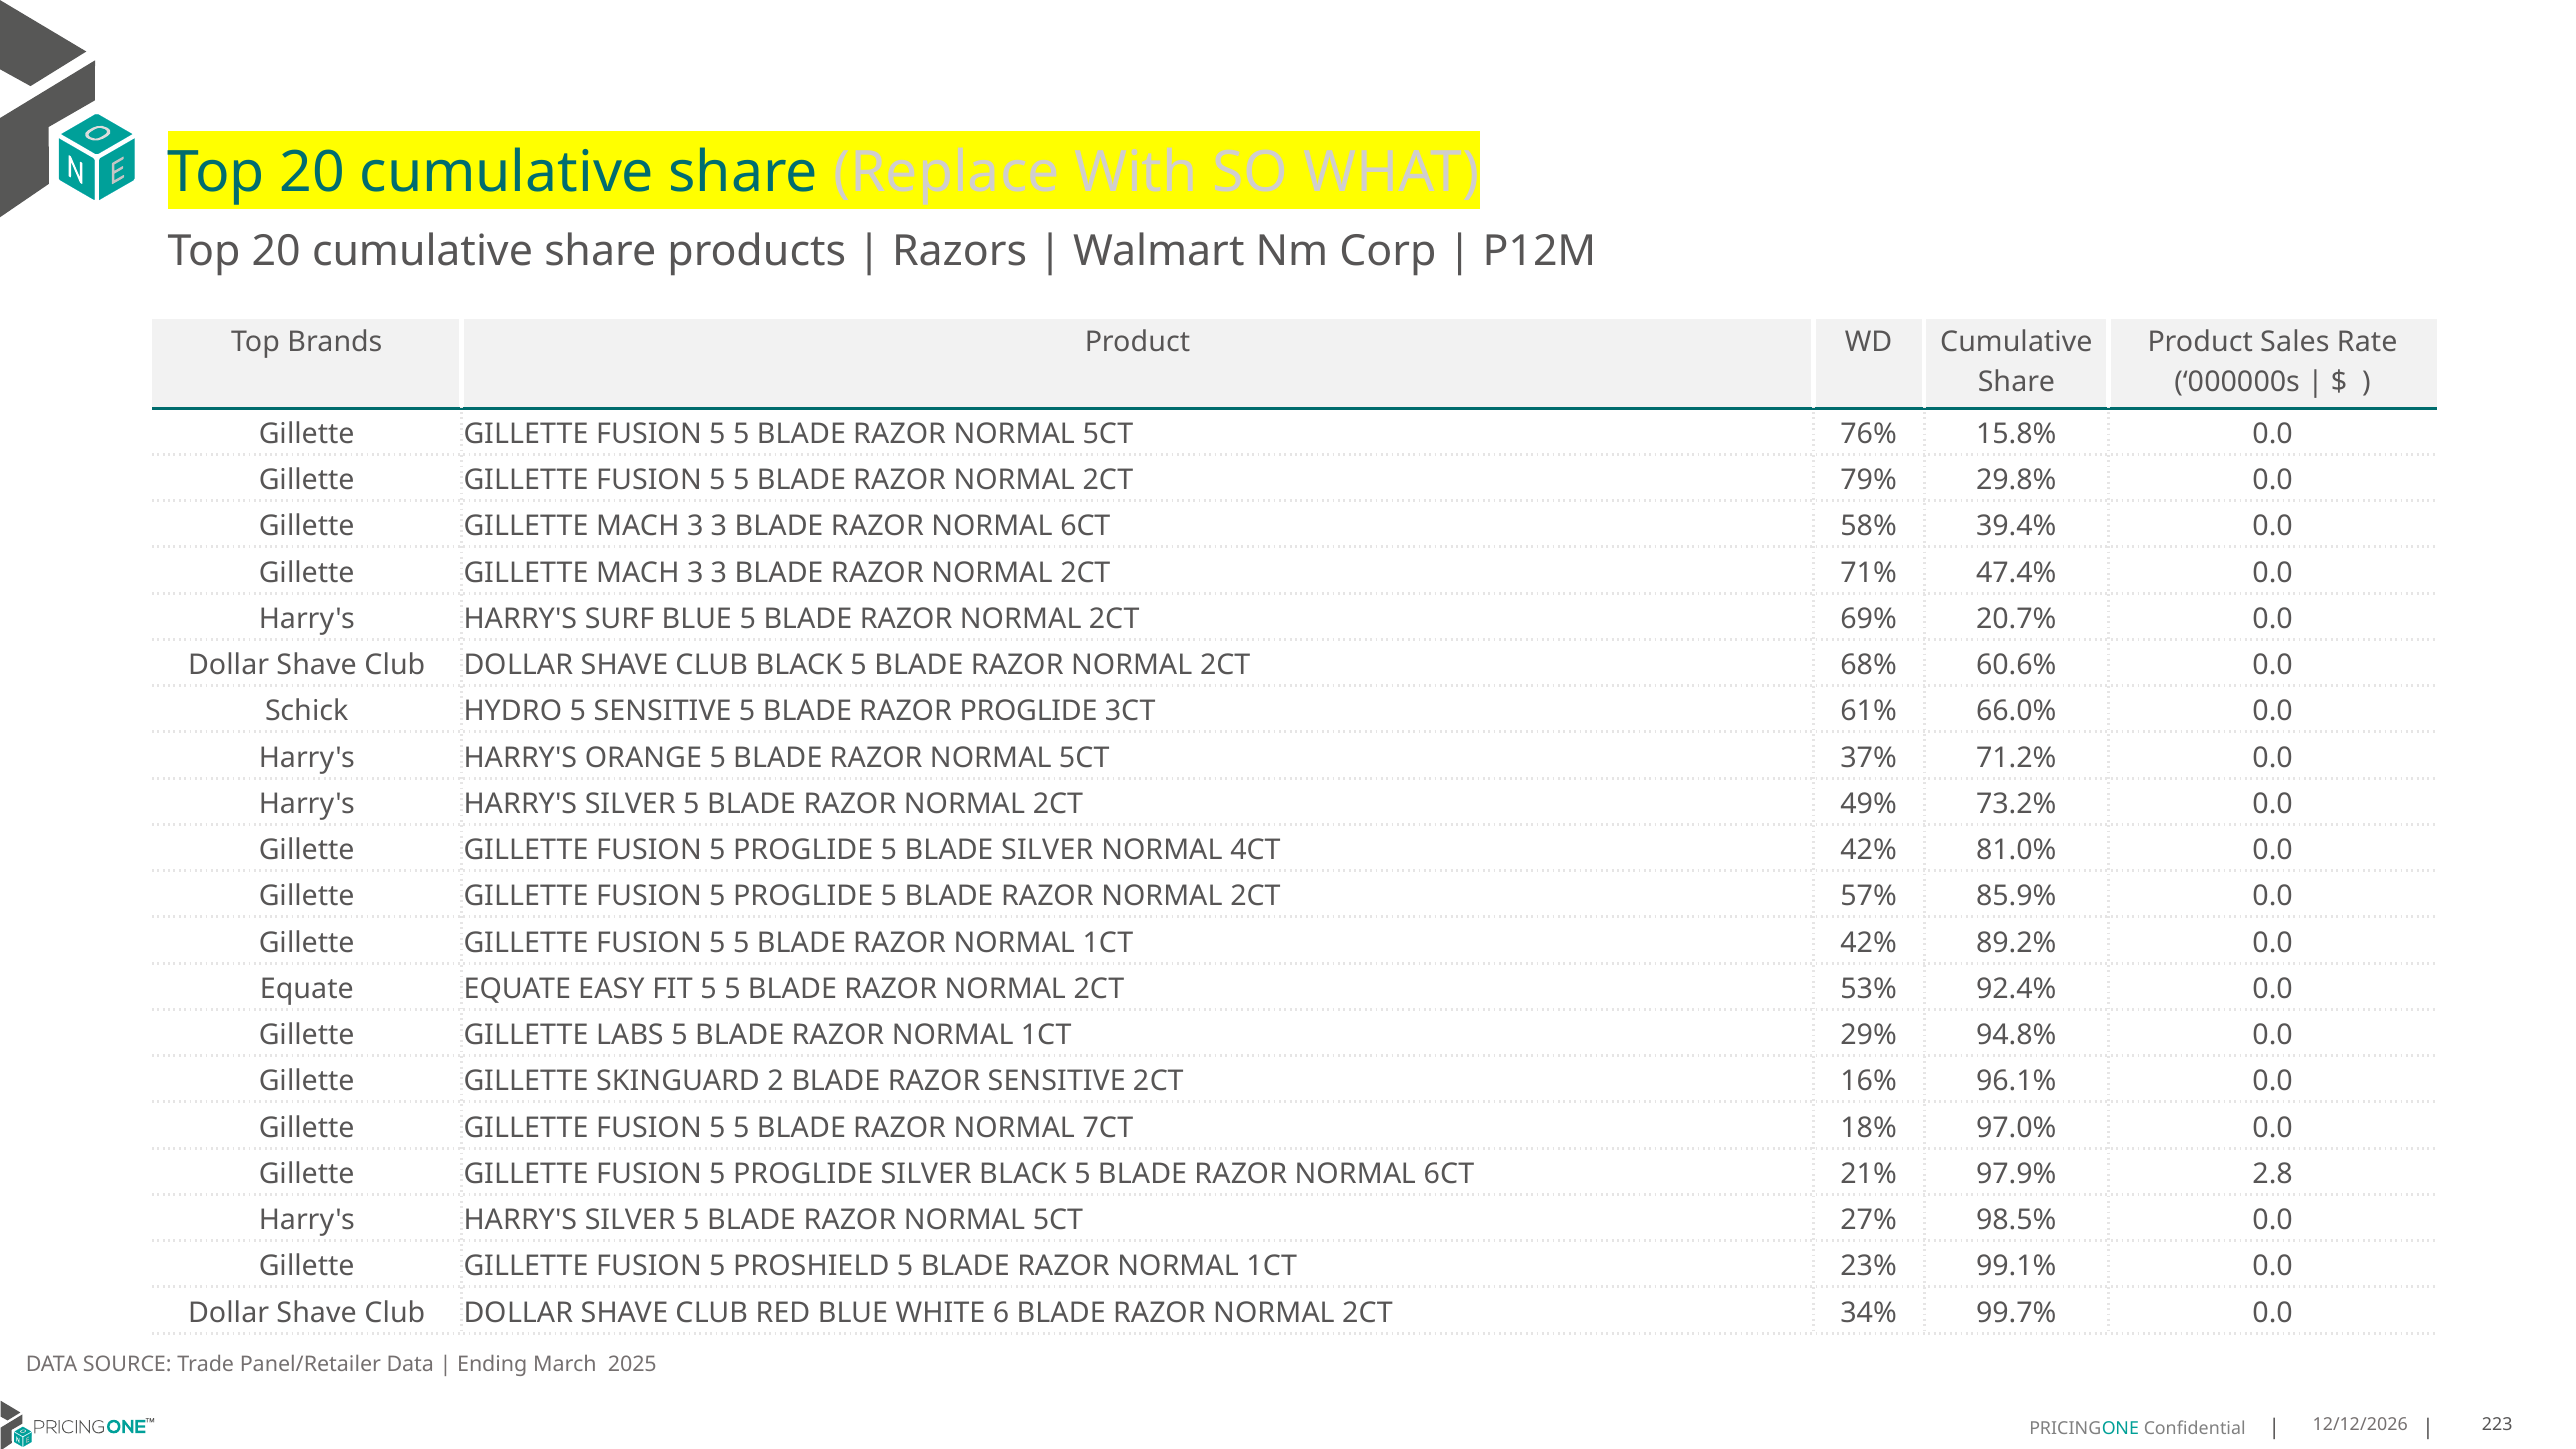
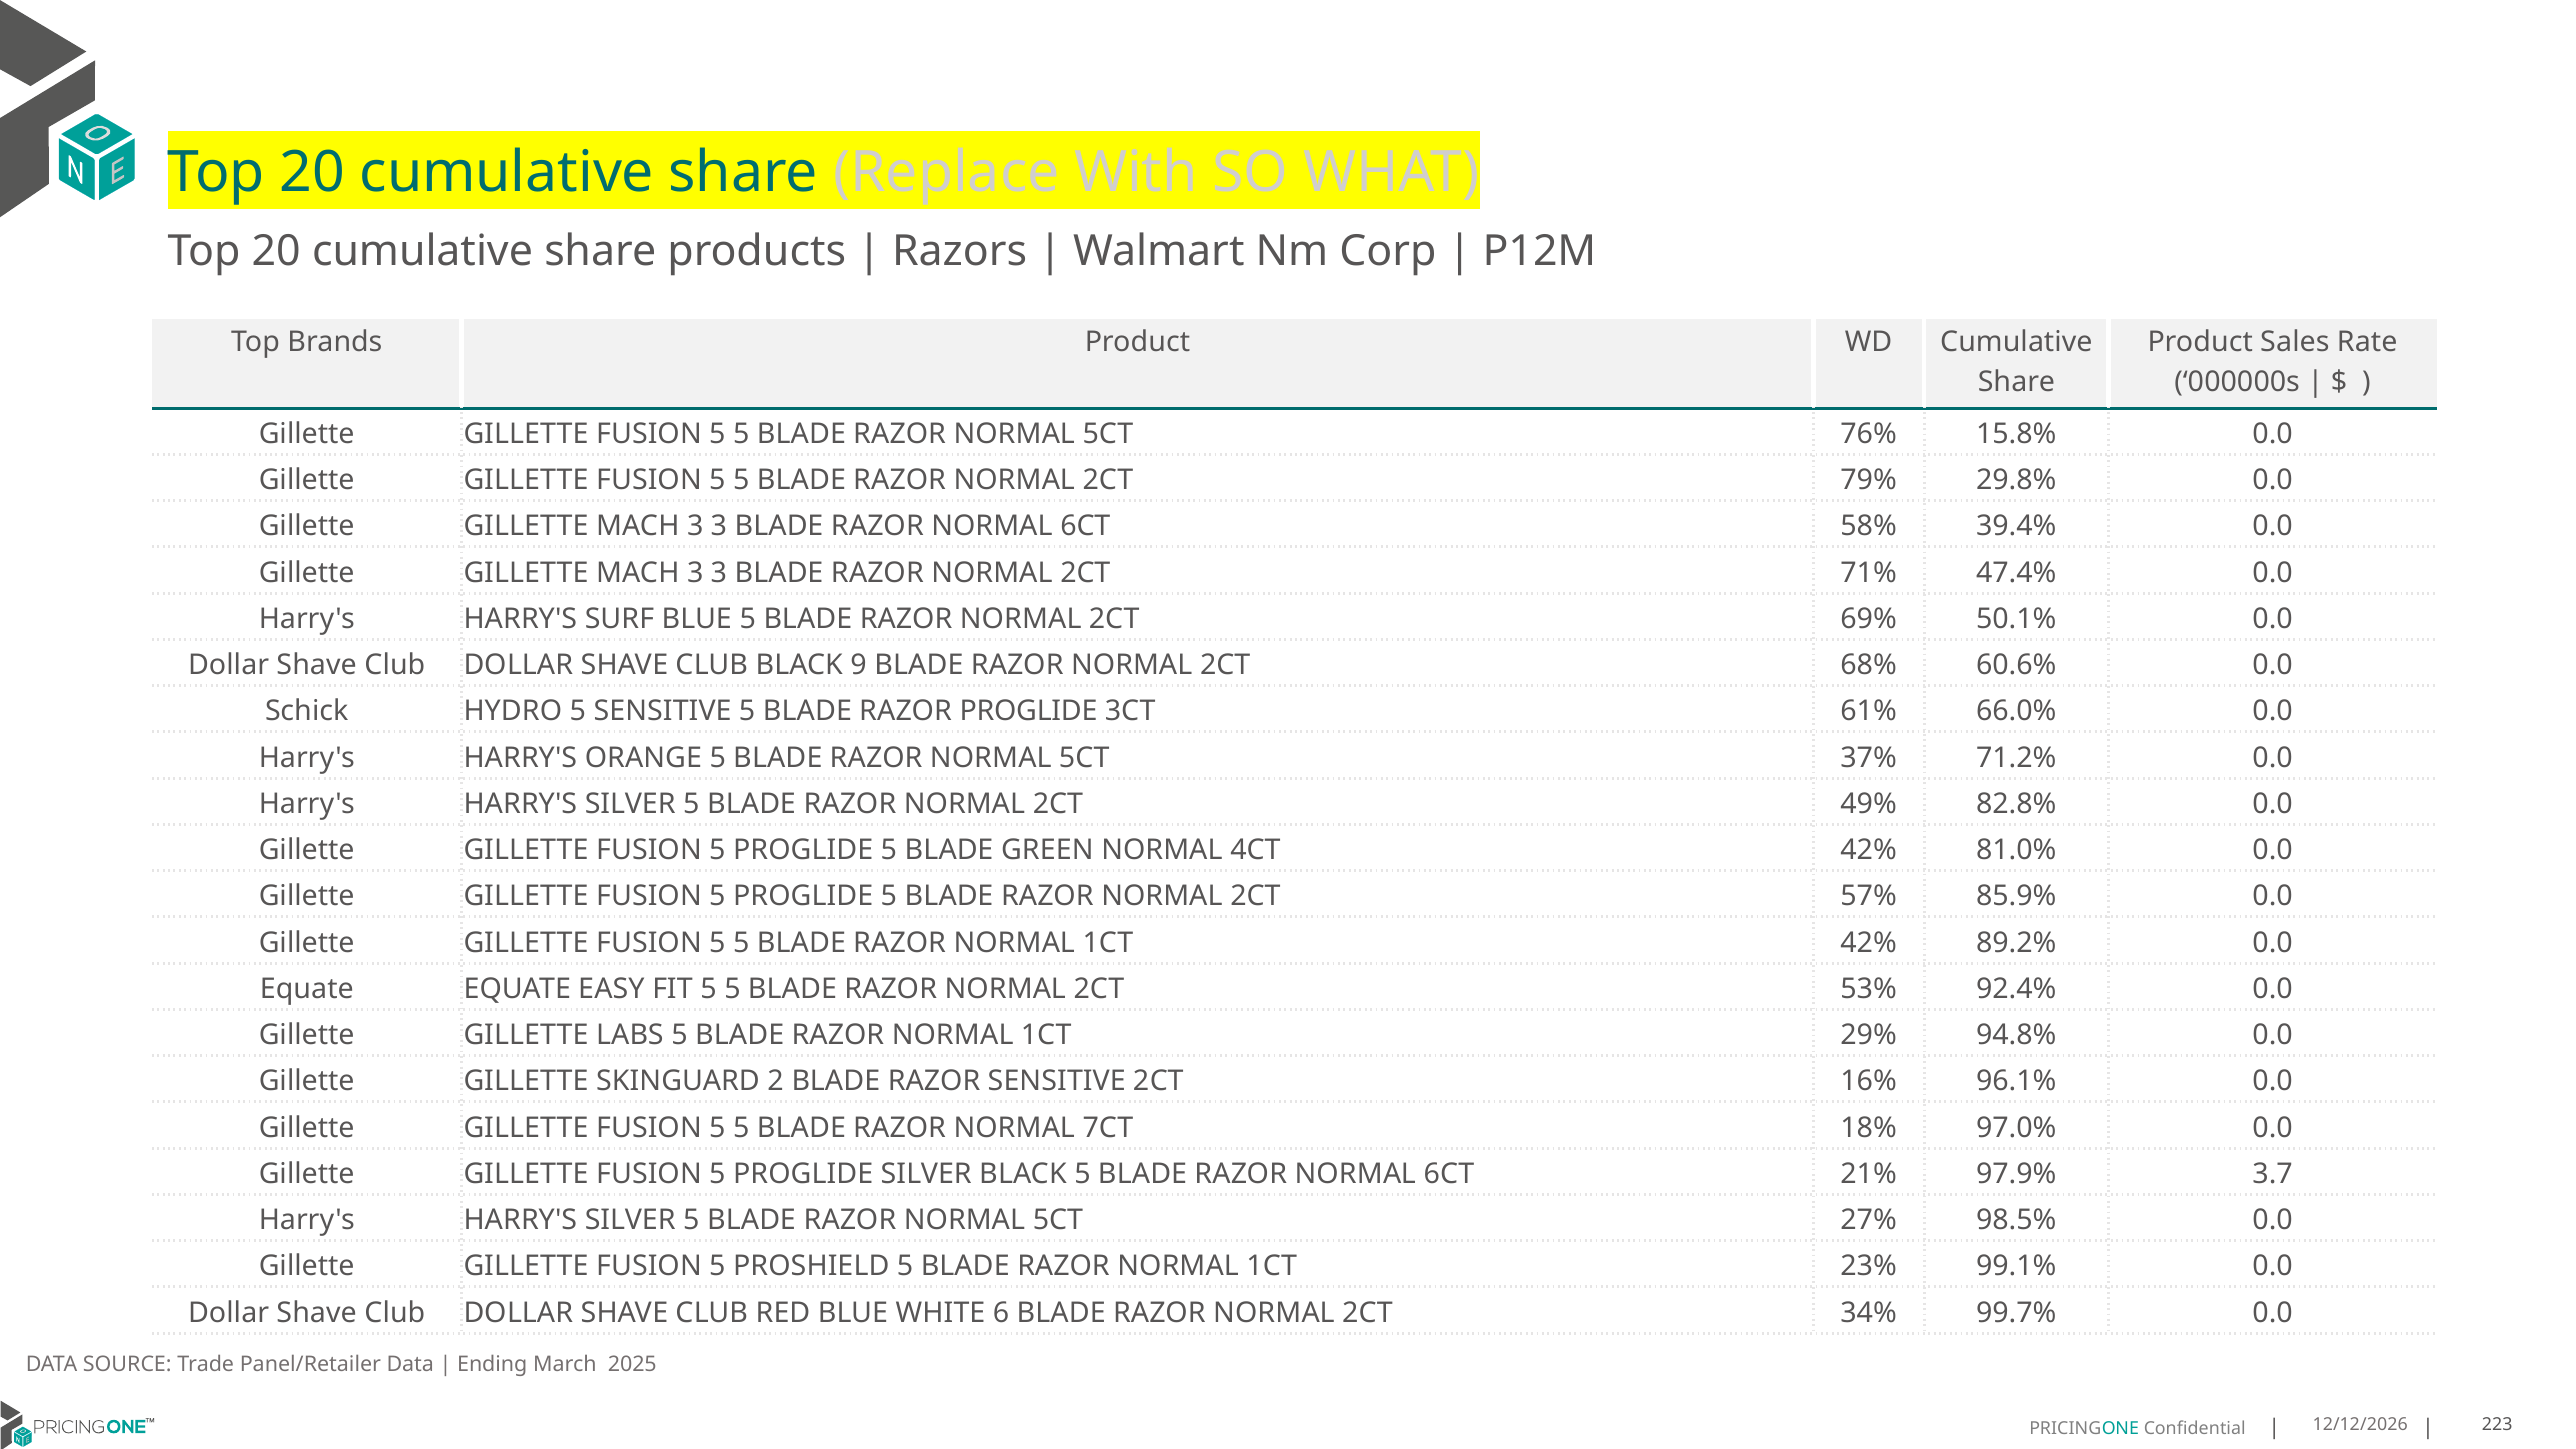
20.7%: 20.7% -> 50.1%
CLUB BLACK 5: 5 -> 9
73.2%: 73.2% -> 82.8%
BLADE SILVER: SILVER -> GREEN
2.8: 2.8 -> 3.7
